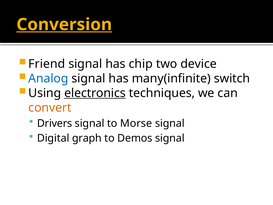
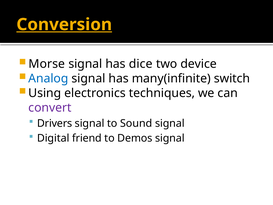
Friend: Friend -> Morse
chip: chip -> dice
electronics underline: present -> none
convert colour: orange -> purple
Morse: Morse -> Sound
graph: graph -> friend
